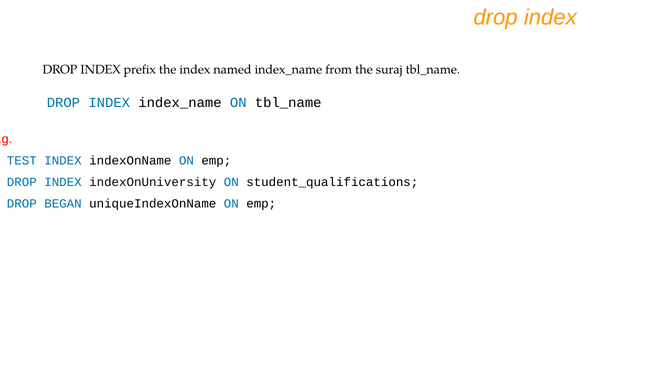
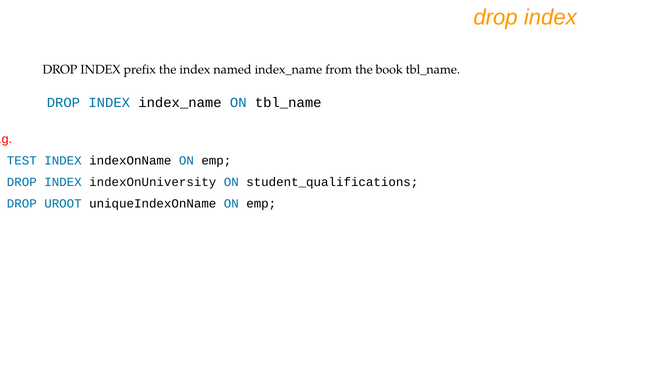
suraj: suraj -> book
BEGAN: BEGAN -> UROOT
